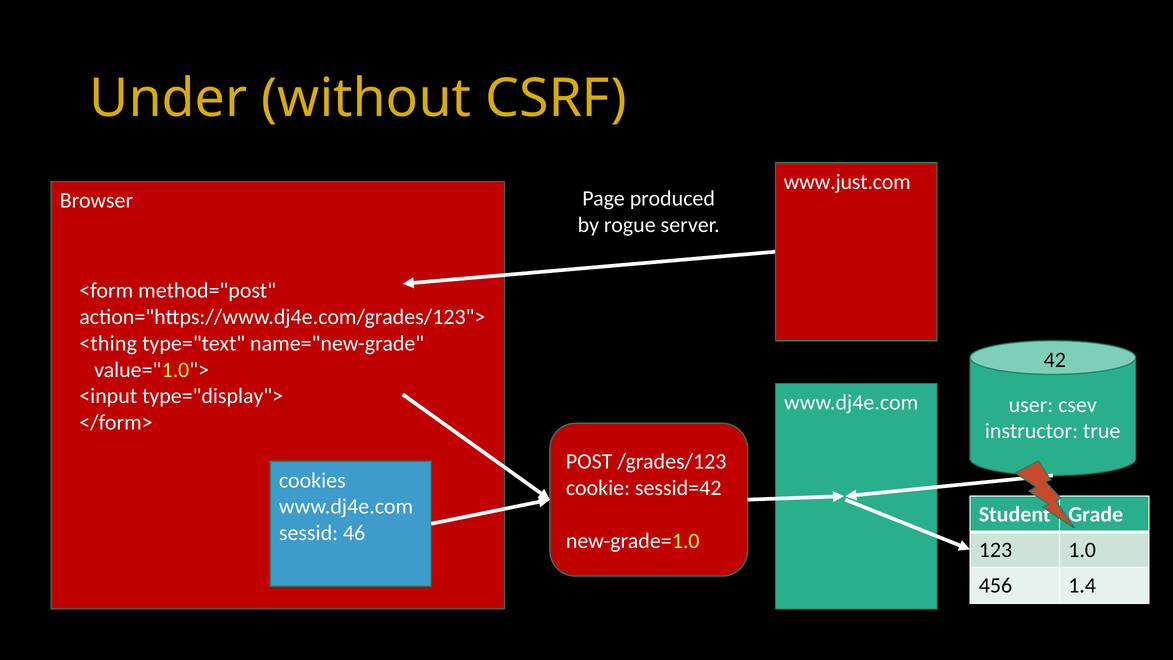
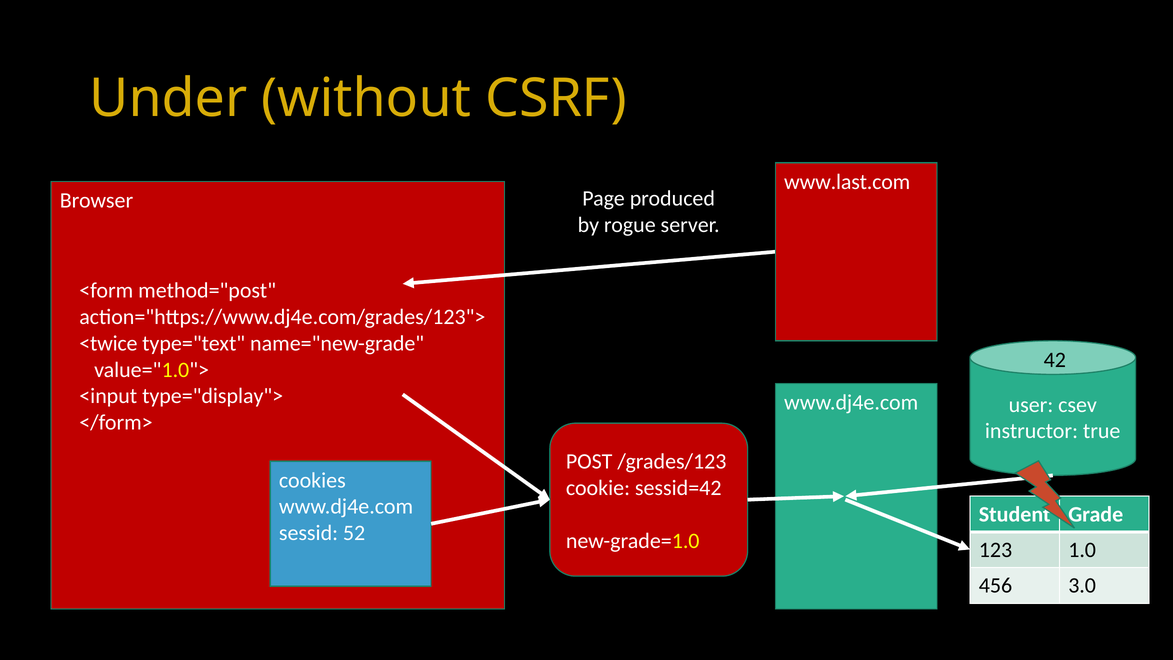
www.just.com: www.just.com -> www.last.com
<thing: <thing -> <twice
46: 46 -> 52
1.4: 1.4 -> 3.0
